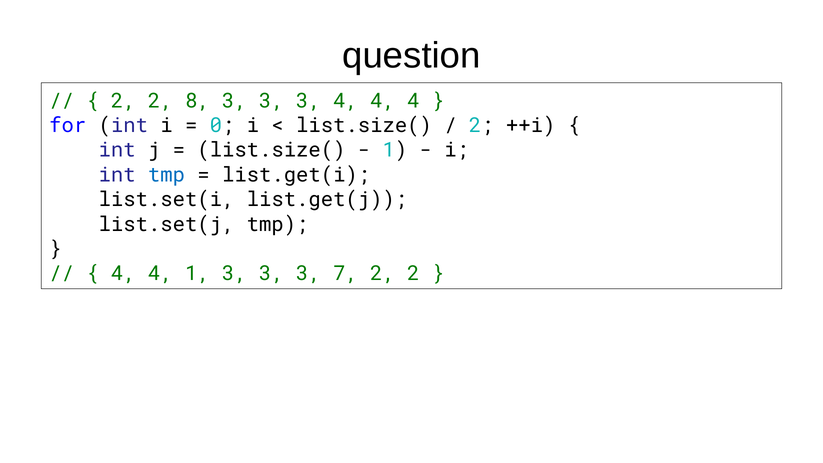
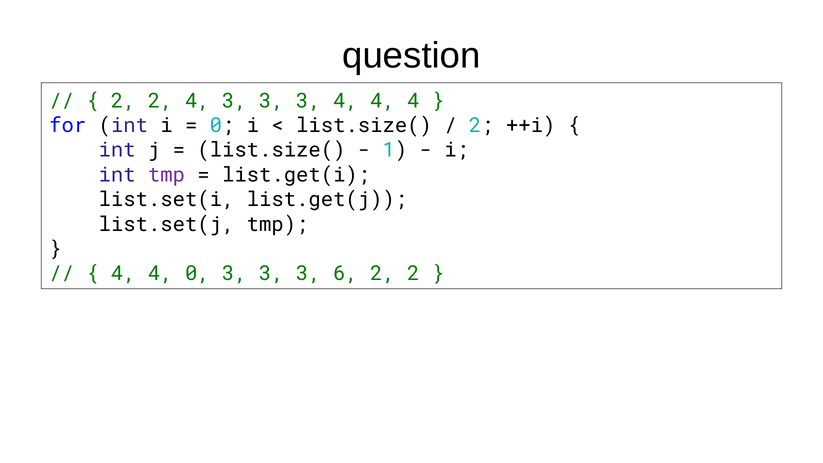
2 8: 8 -> 4
tmp at (166, 175) colour: blue -> purple
4 1: 1 -> 0
7: 7 -> 6
